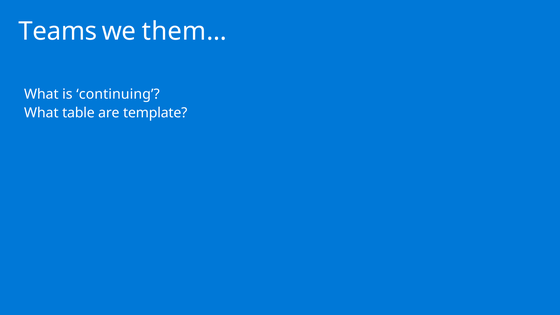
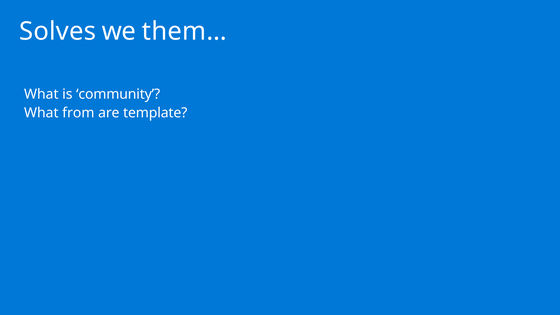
Teams: Teams -> Solves
continuing: continuing -> community
table: table -> from
